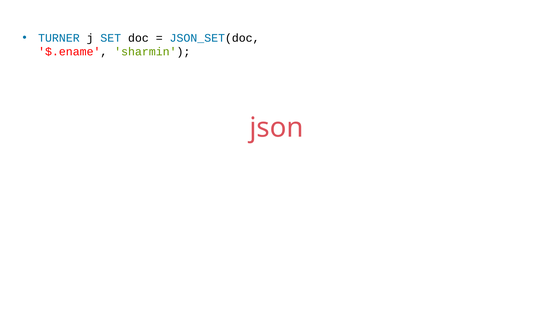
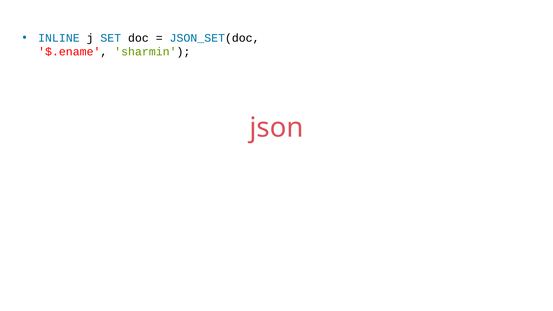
TURNER: TURNER -> INLINE
